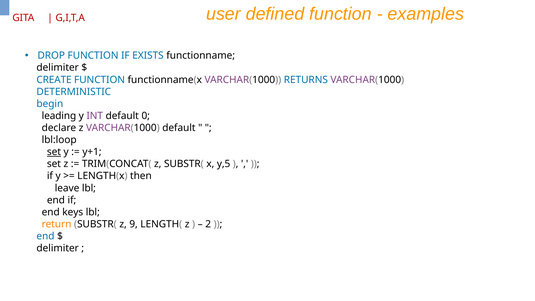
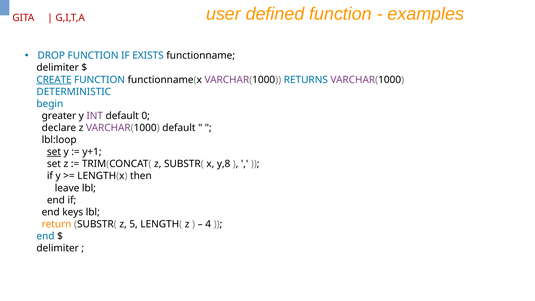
CREATE underline: none -> present
leading: leading -> greater
y,5: y,5 -> y,8
9: 9 -> 5
2: 2 -> 4
